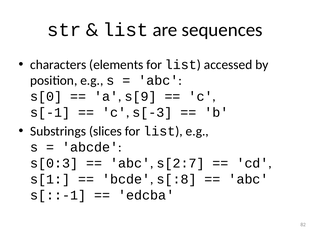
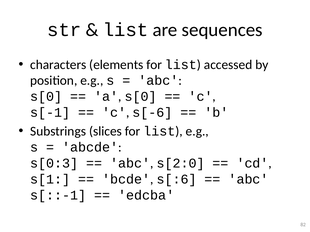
a s[9: s[9 -> s[0
s[-3: s[-3 -> s[-6
s[2:7: s[2:7 -> s[2:0
s[:8: s[:8 -> s[:6
